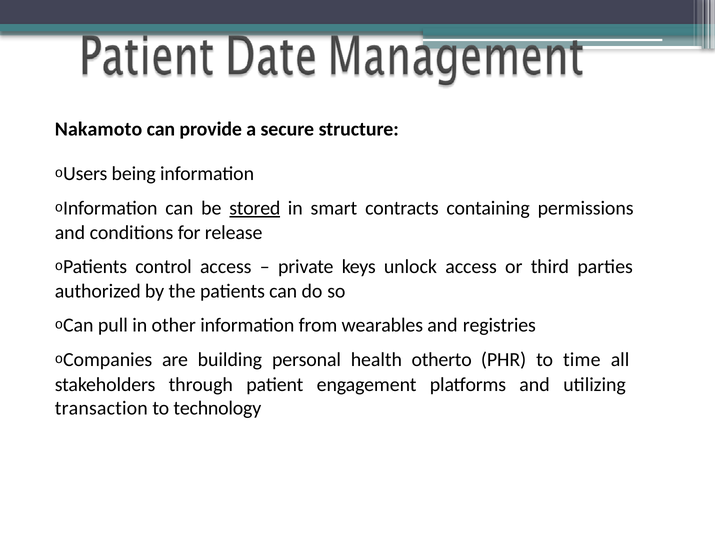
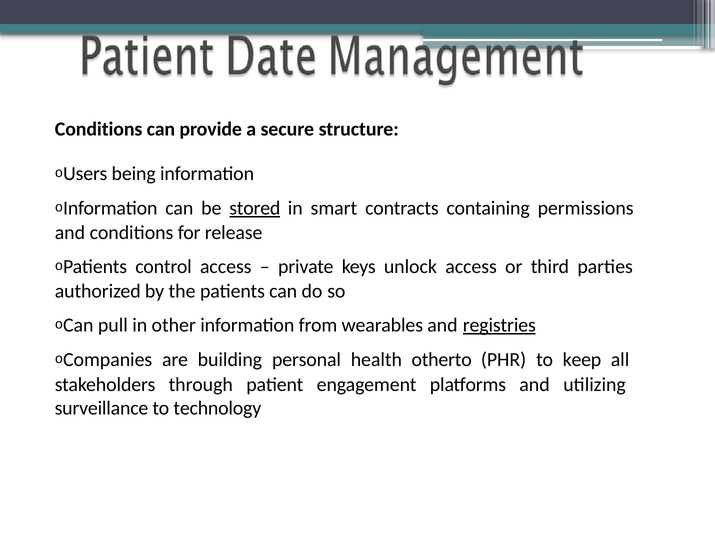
Nakamoto at (99, 129): Nakamoto -> Conditions
registries underline: none -> present
time: time -> keep
transaction: transaction -> surveillance
